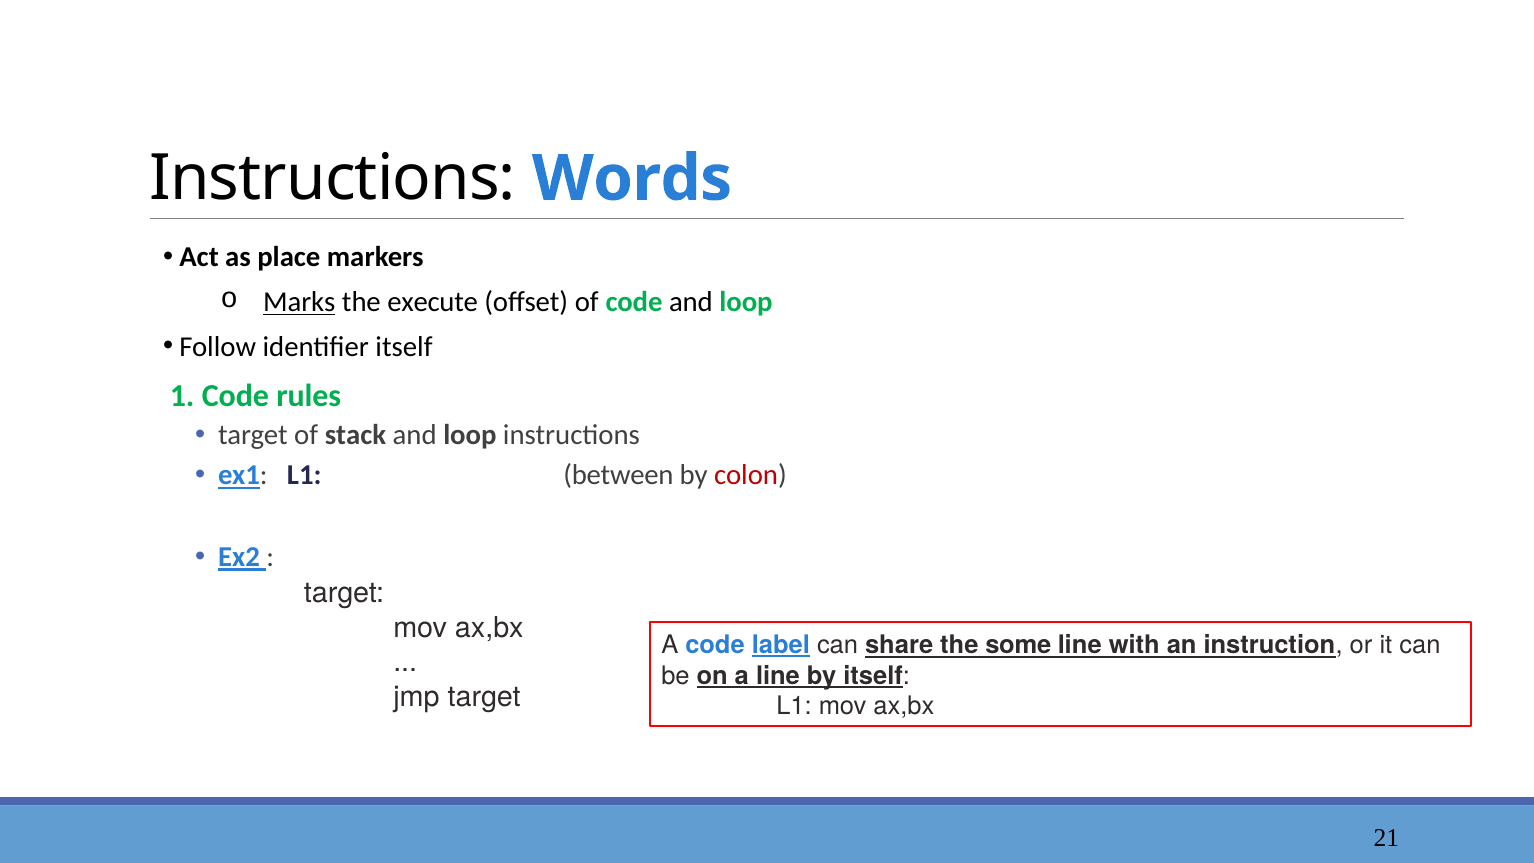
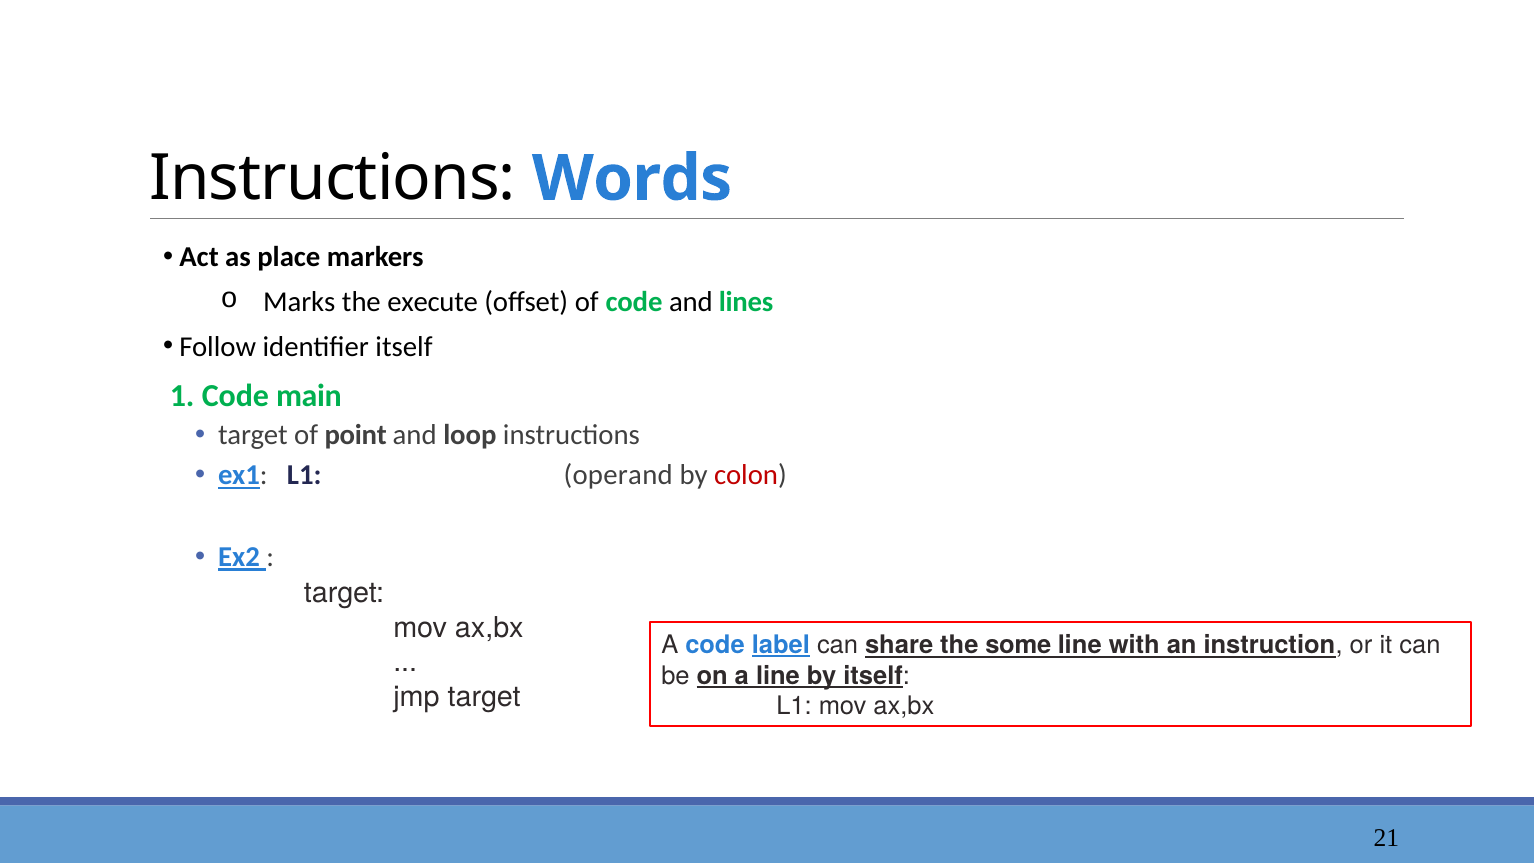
Marks underline: present -> none
code and loop: loop -> lines
rules: rules -> main
stack: stack -> point
between: between -> operand
